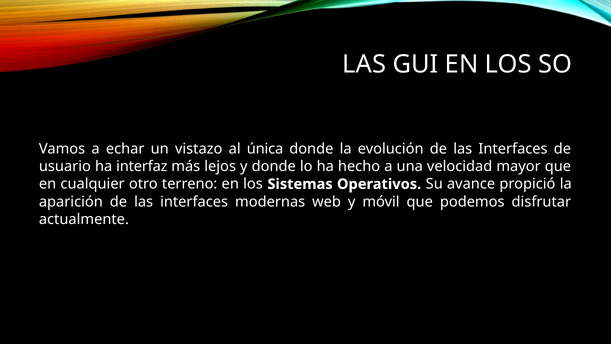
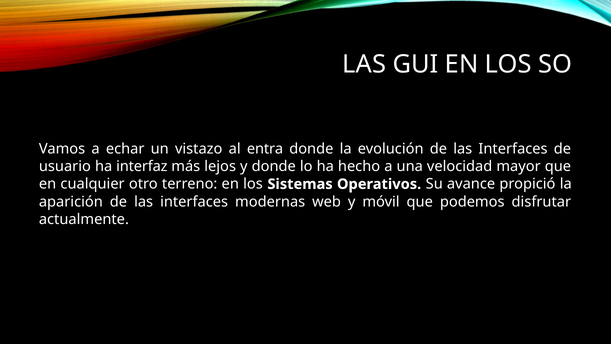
única: única -> entra
